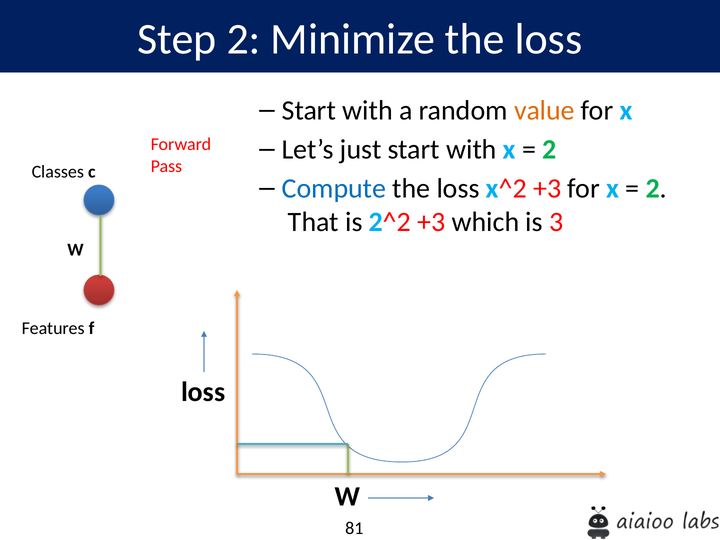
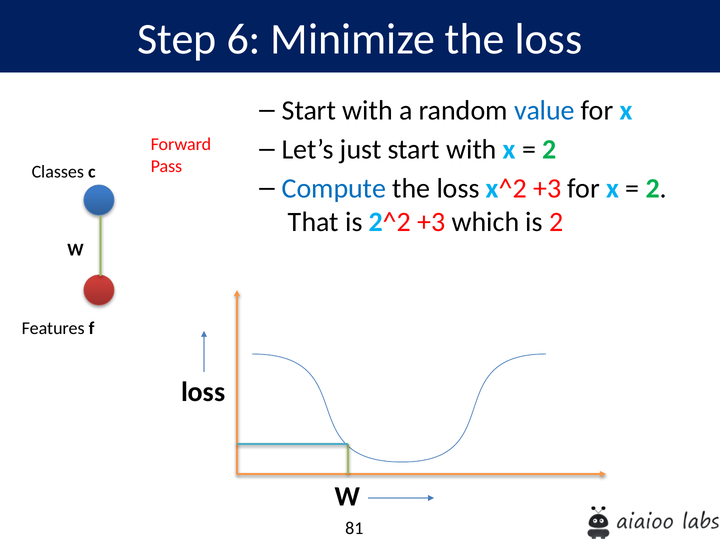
Step 2: 2 -> 6
value colour: orange -> blue
is 3: 3 -> 2
